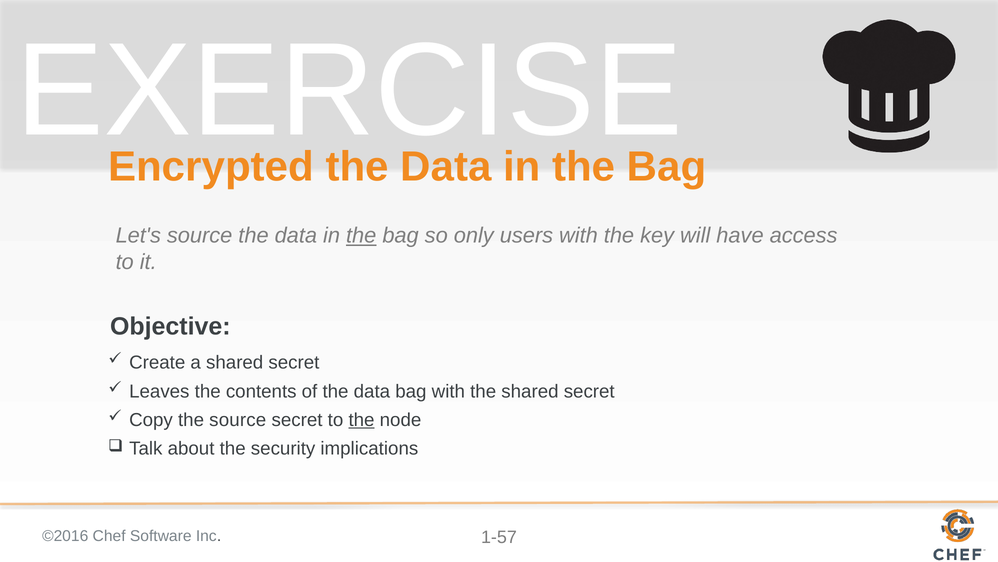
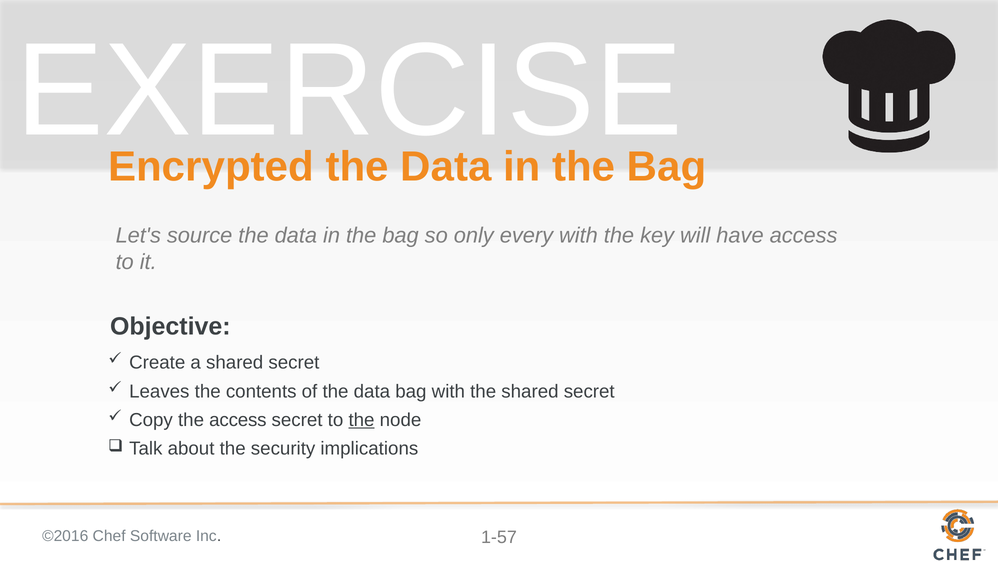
the at (361, 236) underline: present -> none
users: users -> every
the source: source -> access
